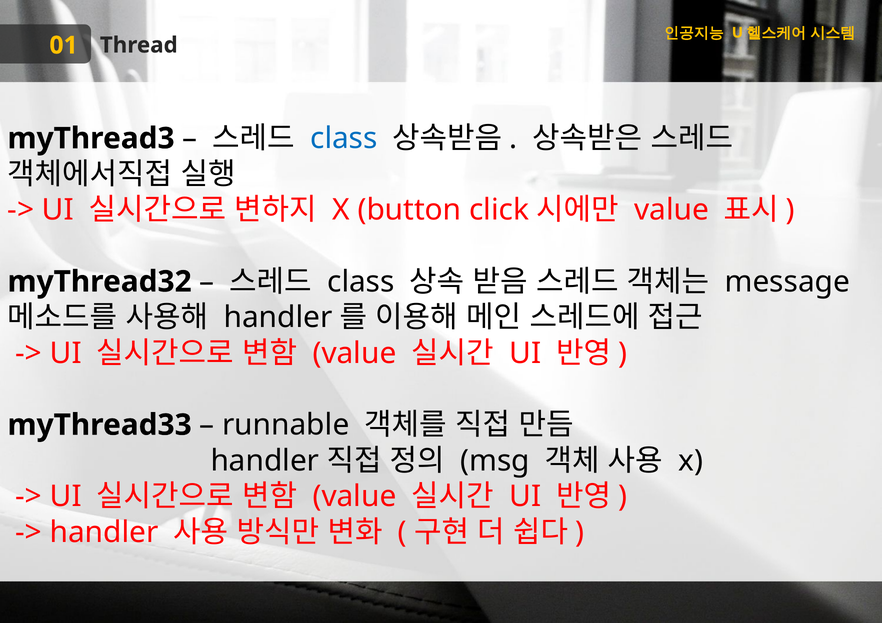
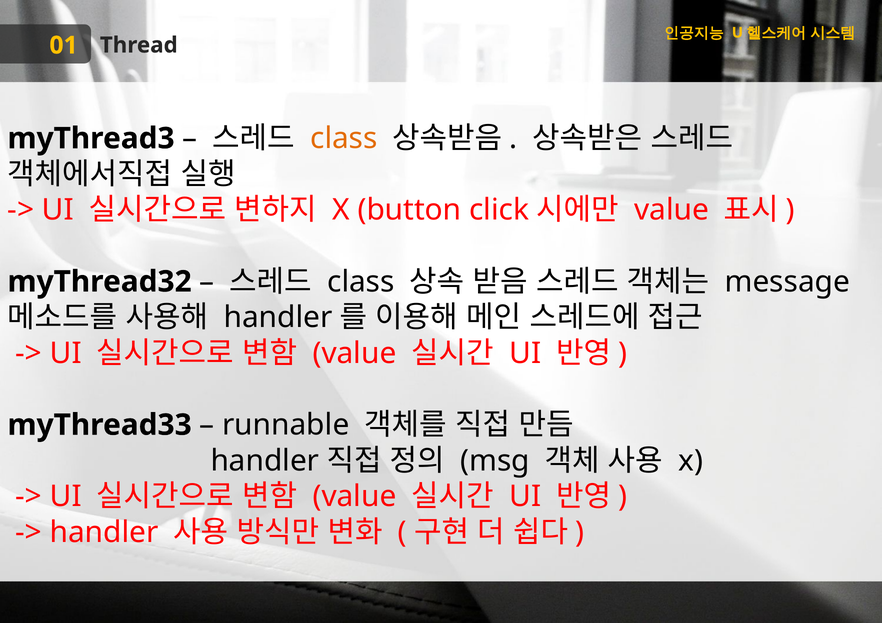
class at (344, 138) colour: blue -> orange
